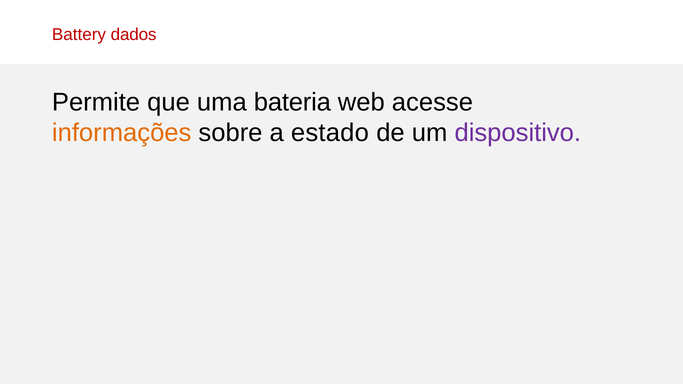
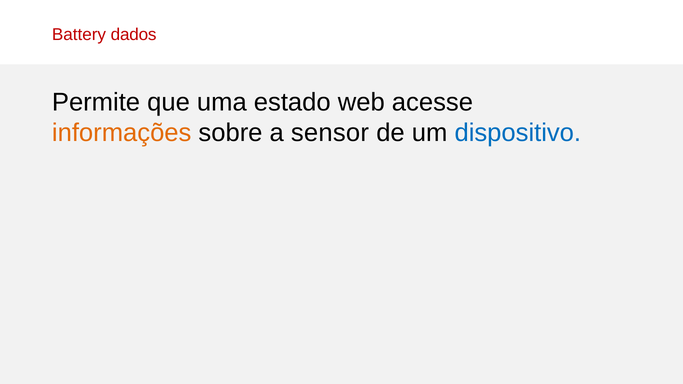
bateria: bateria -> estado
estado: estado -> sensor
dispositivo colour: purple -> blue
